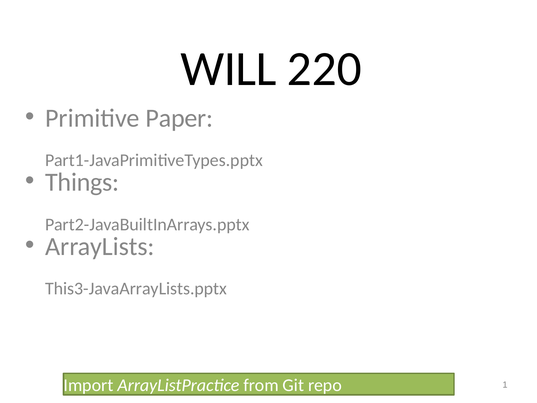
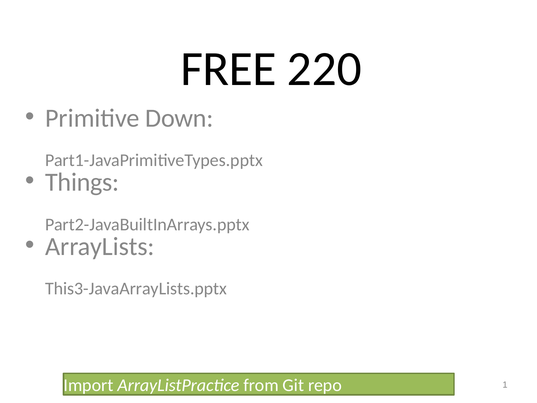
WILL: WILL -> FREE
Paper: Paper -> Down
